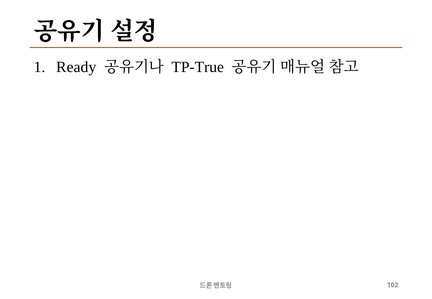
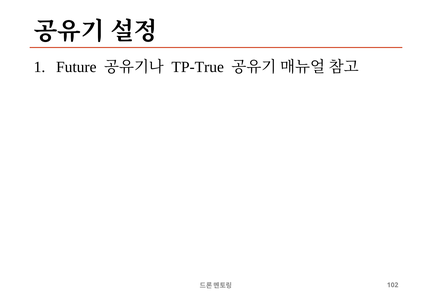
Ready: Ready -> Future
